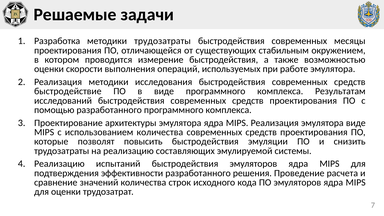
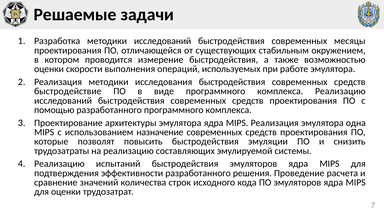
методики трудозатраты: трудозатраты -> исследований
комплекса Результатам: Результатам -> Реализацию
эмулятора виде: виде -> одна
использованием количества: количества -> назначение
